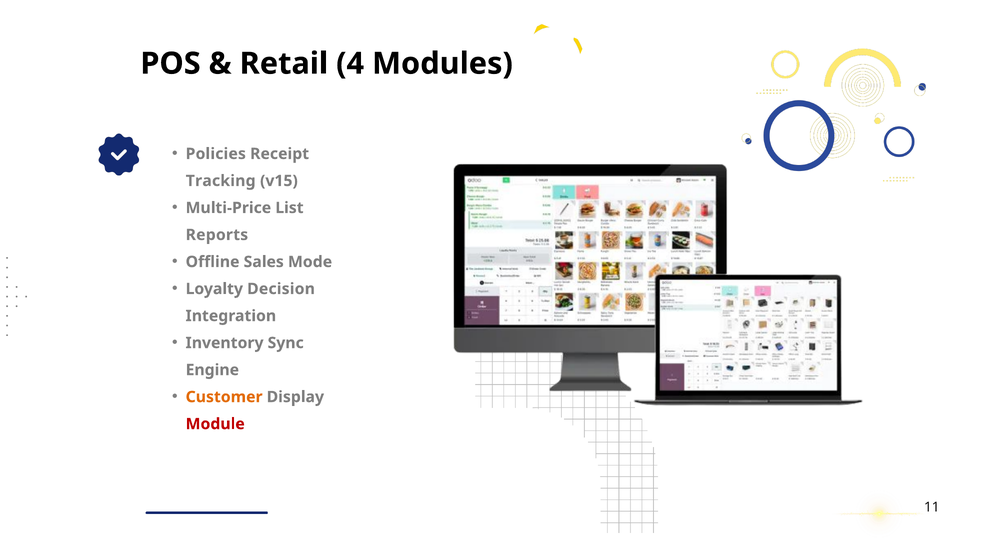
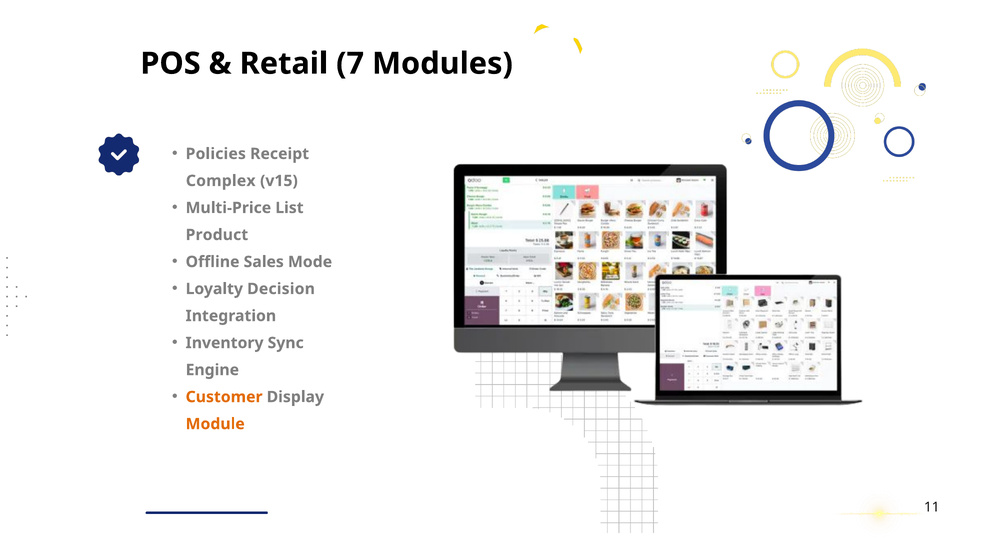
4: 4 -> 7
Tracking: Tracking -> Complex
Reports: Reports -> Product
Module colour: red -> orange
